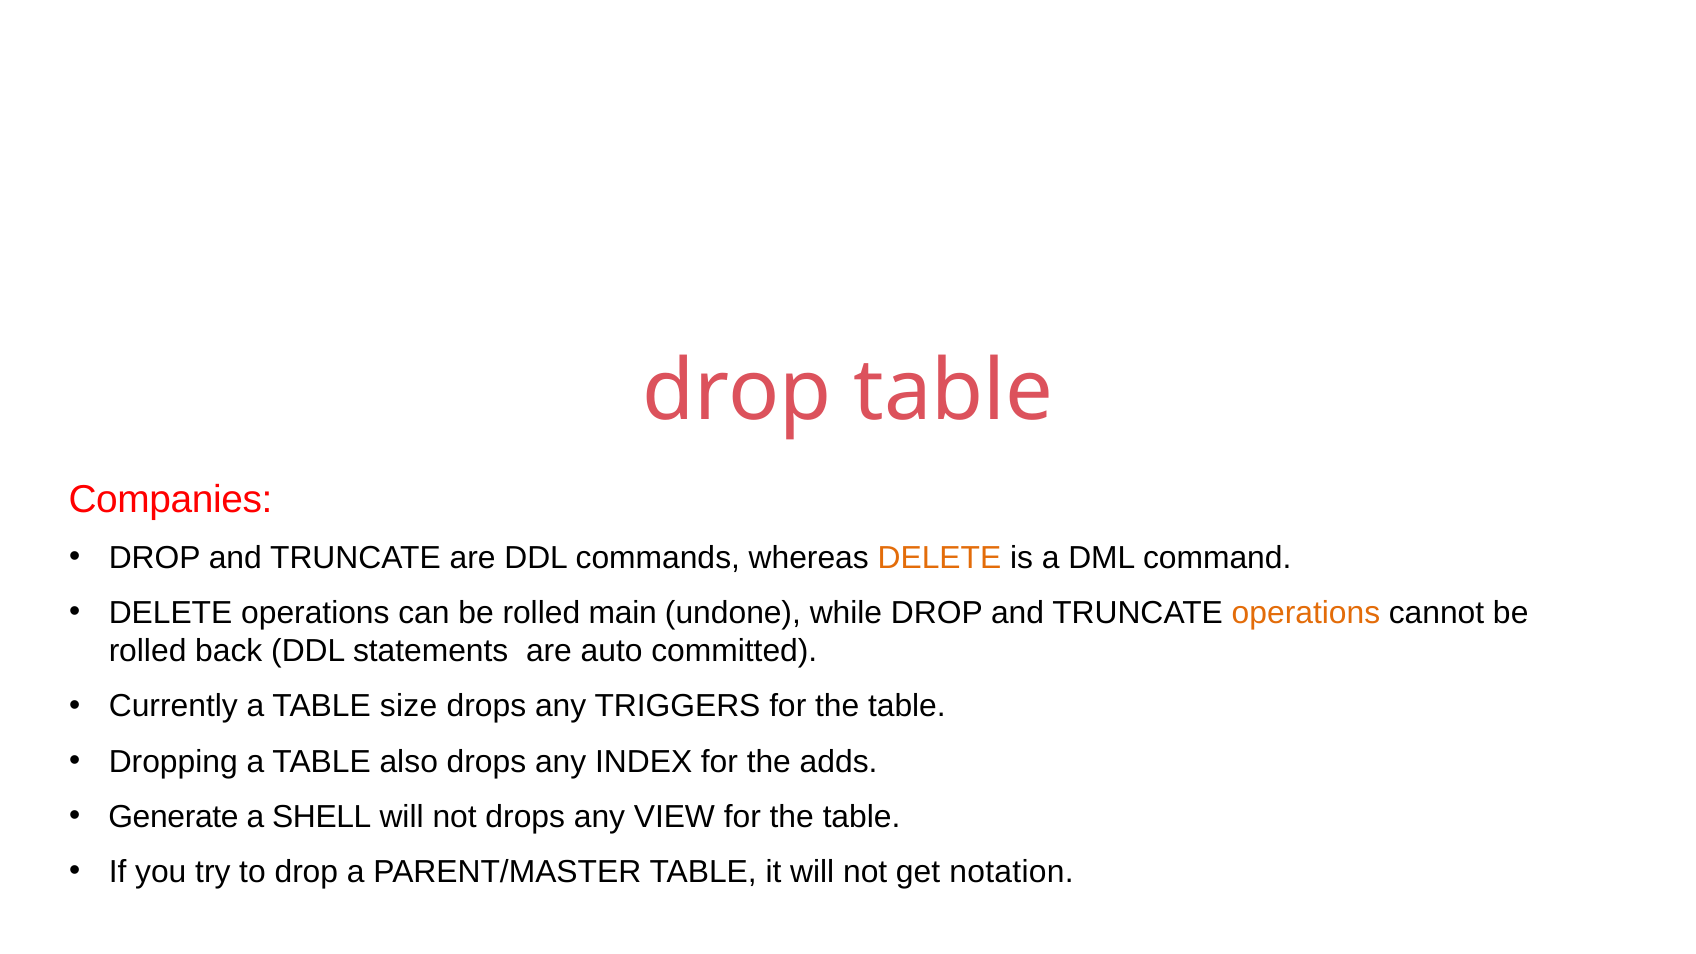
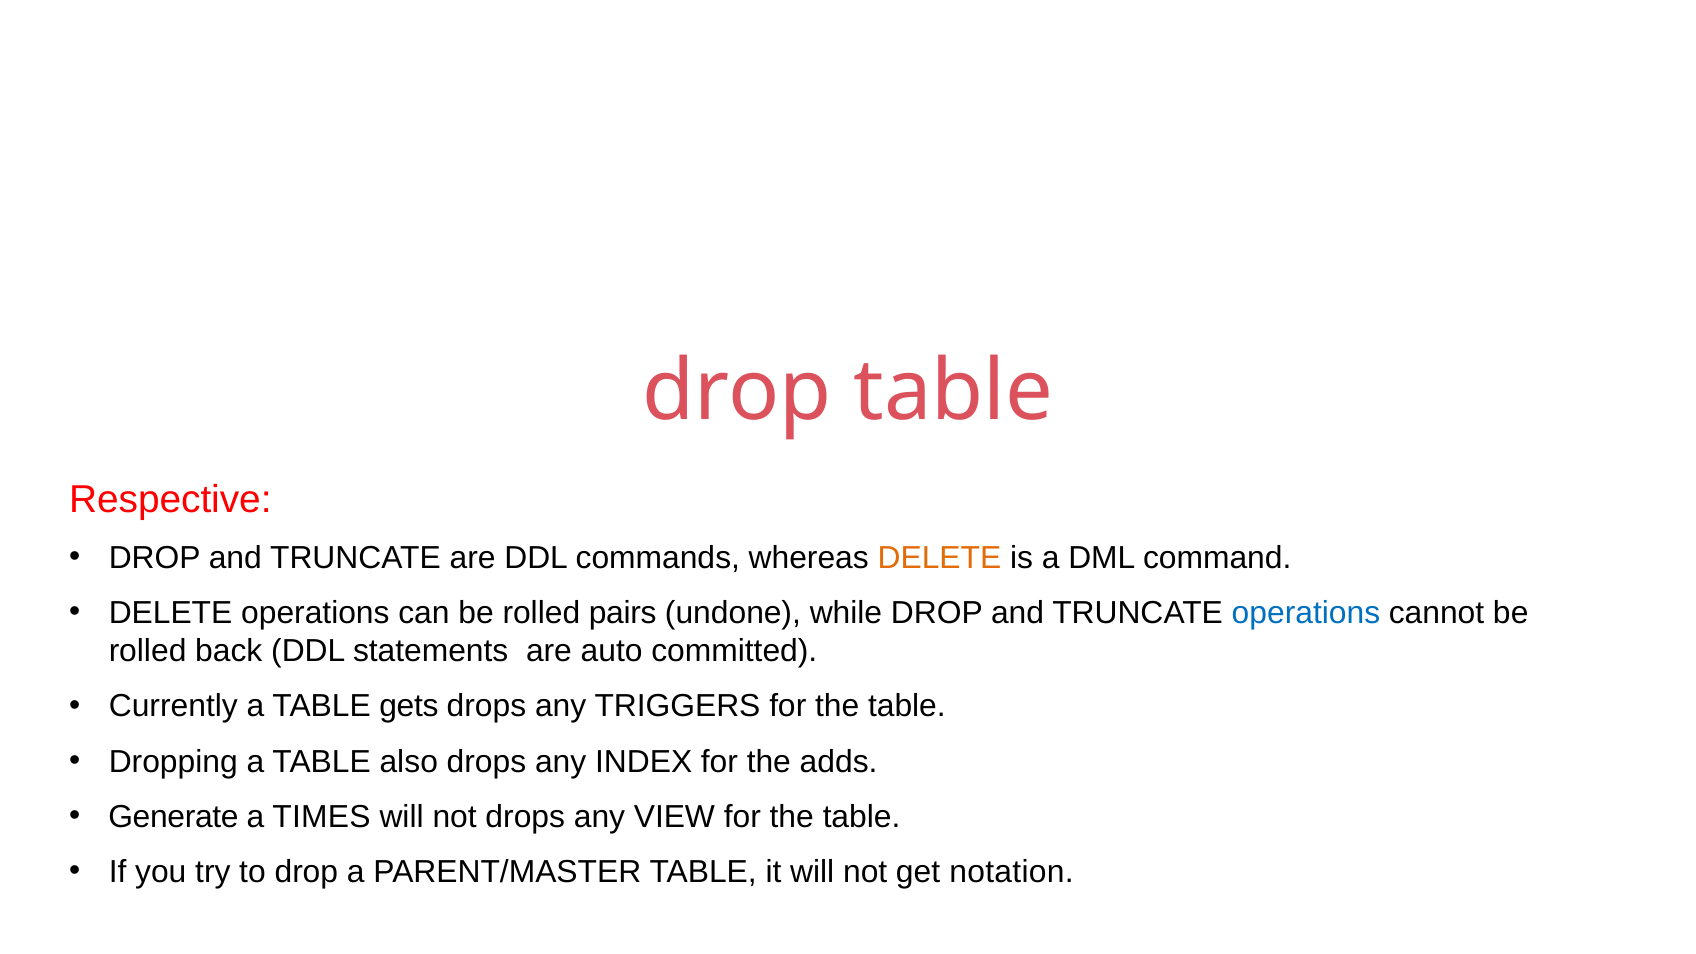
Companies: Companies -> Respective
main: main -> pairs
operations at (1306, 613) colour: orange -> blue
size: size -> gets
SHELL: SHELL -> TIMES
